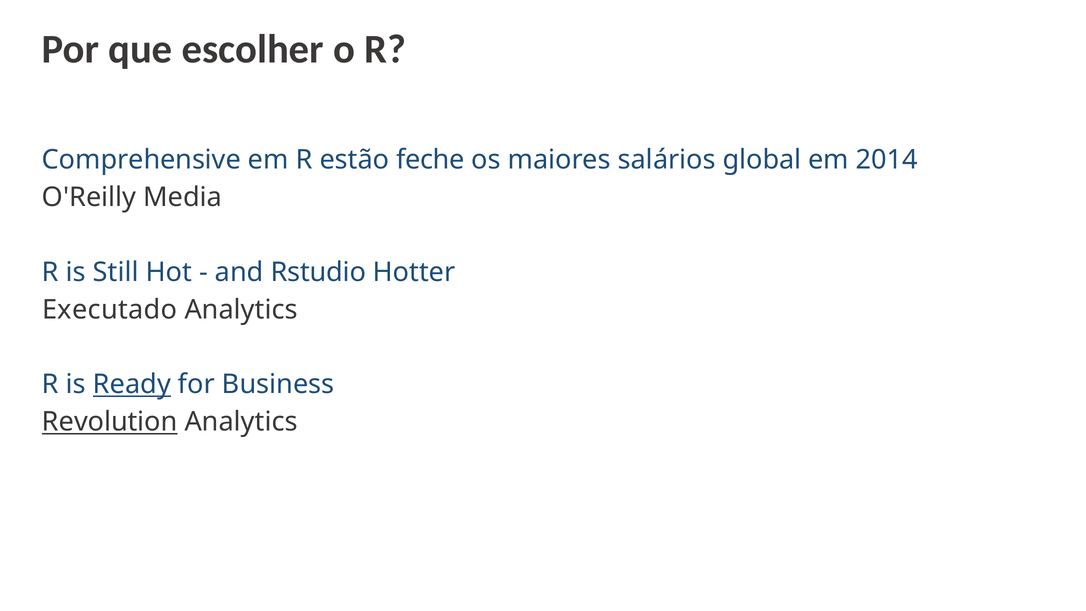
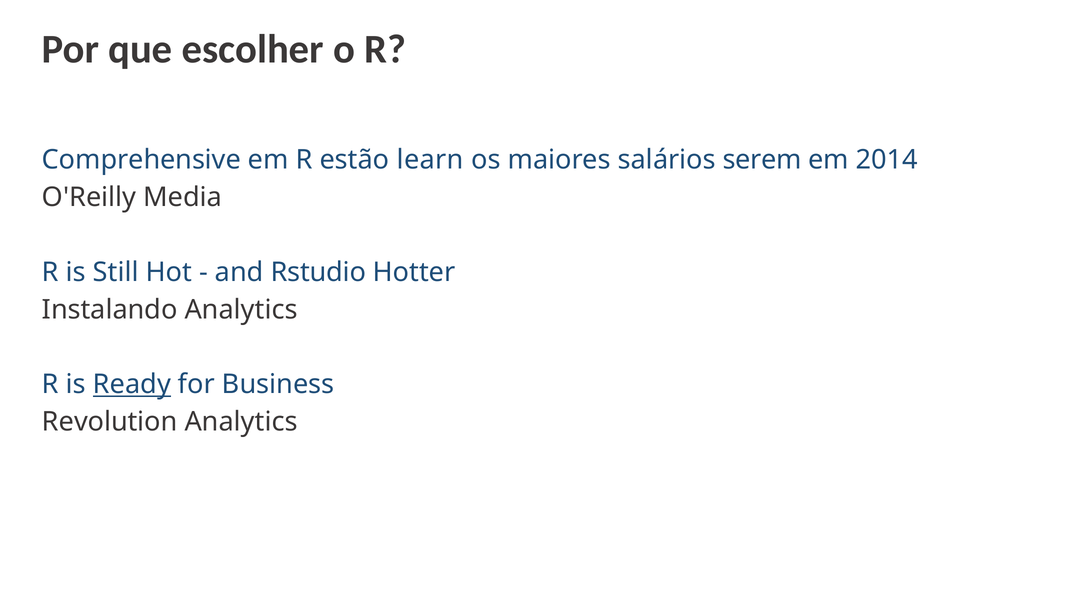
feche: feche -> learn
global: global -> serem
Executado: Executado -> Instalando
Revolution underline: present -> none
